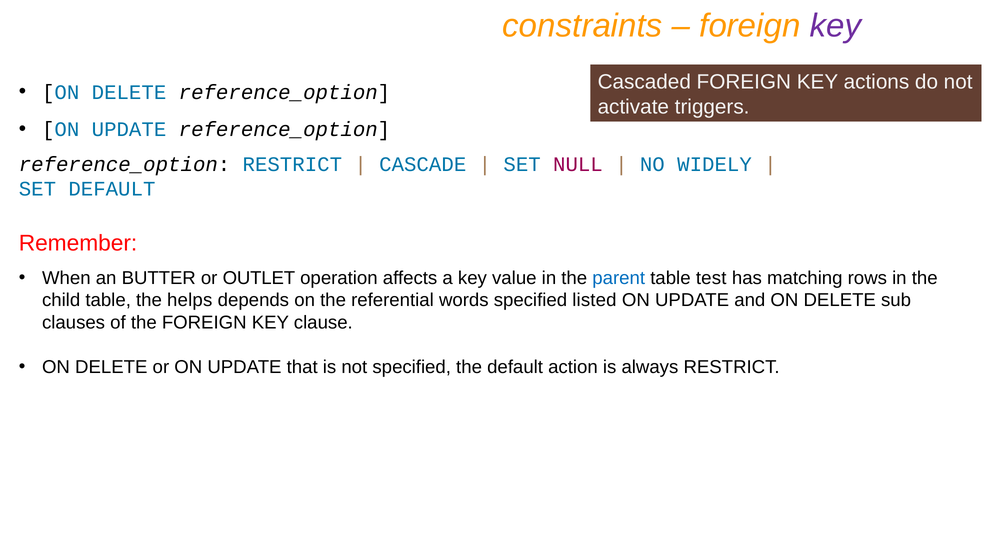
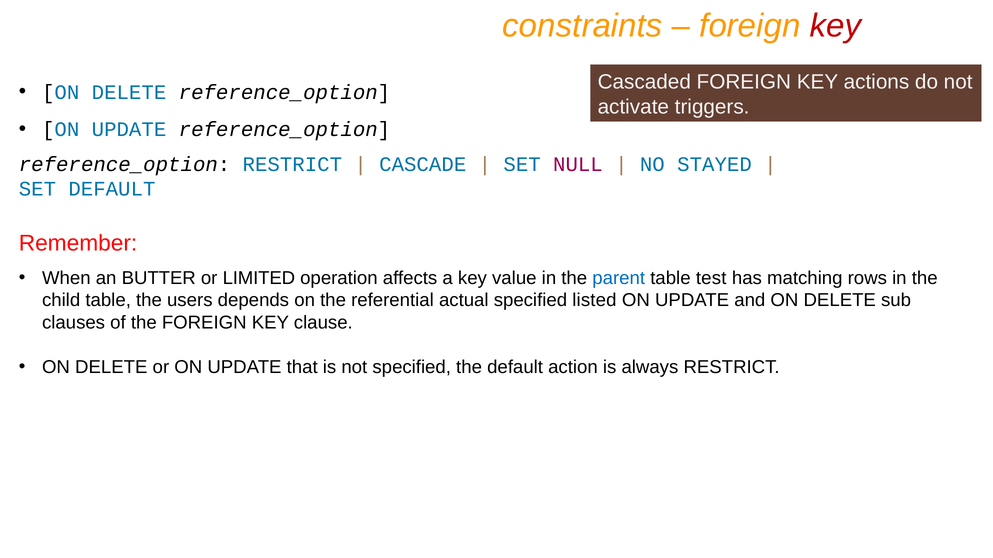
key at (835, 26) colour: purple -> red
WIDELY: WIDELY -> STAYED
OUTLET: OUTLET -> LIMITED
helps: helps -> users
words: words -> actual
